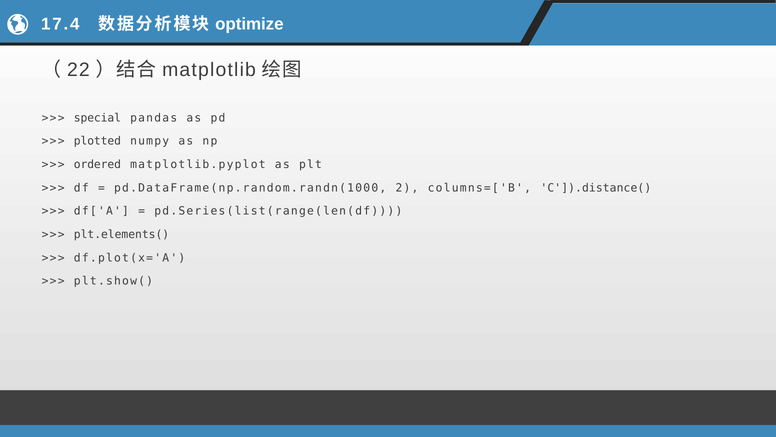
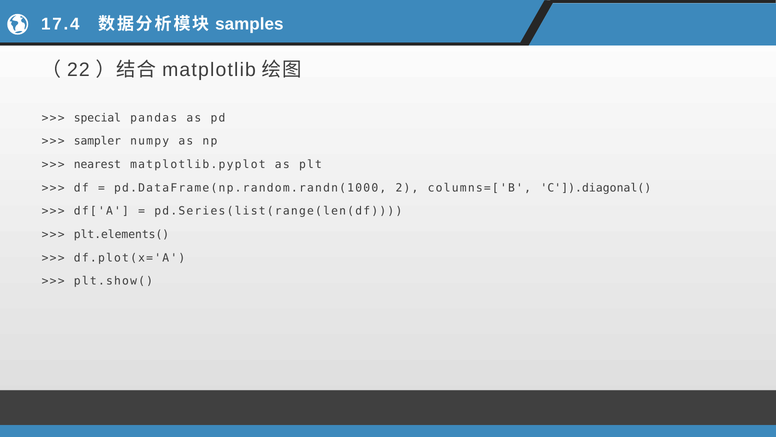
optimize: optimize -> samples
plotted: plotted -> sampler
ordered: ordered -> nearest
C']).distance(: C']).distance( -> C']).diagonal(
